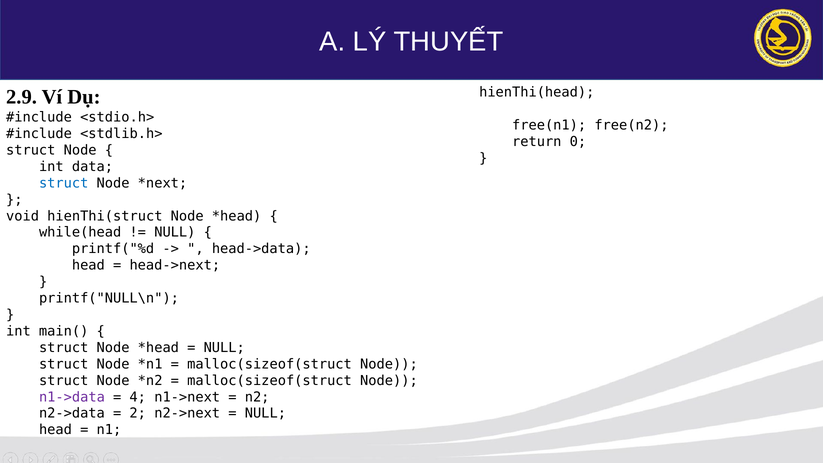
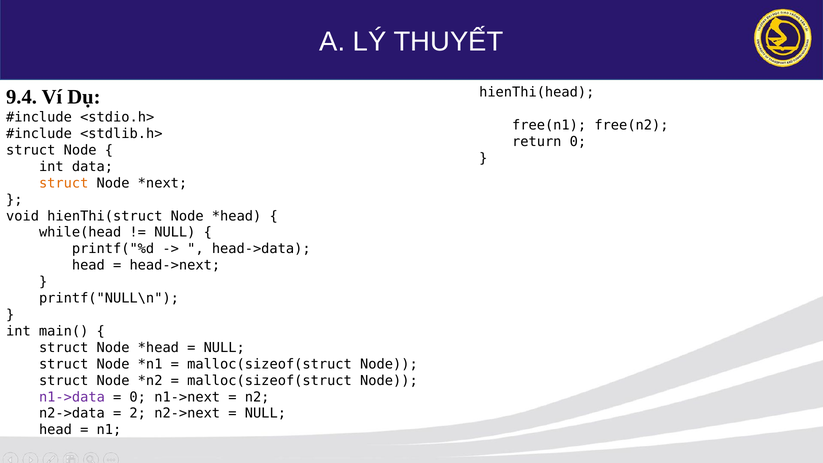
2.9: 2.9 -> 9.4
struct at (64, 183) colour: blue -> orange
4 at (138, 397): 4 -> 0
